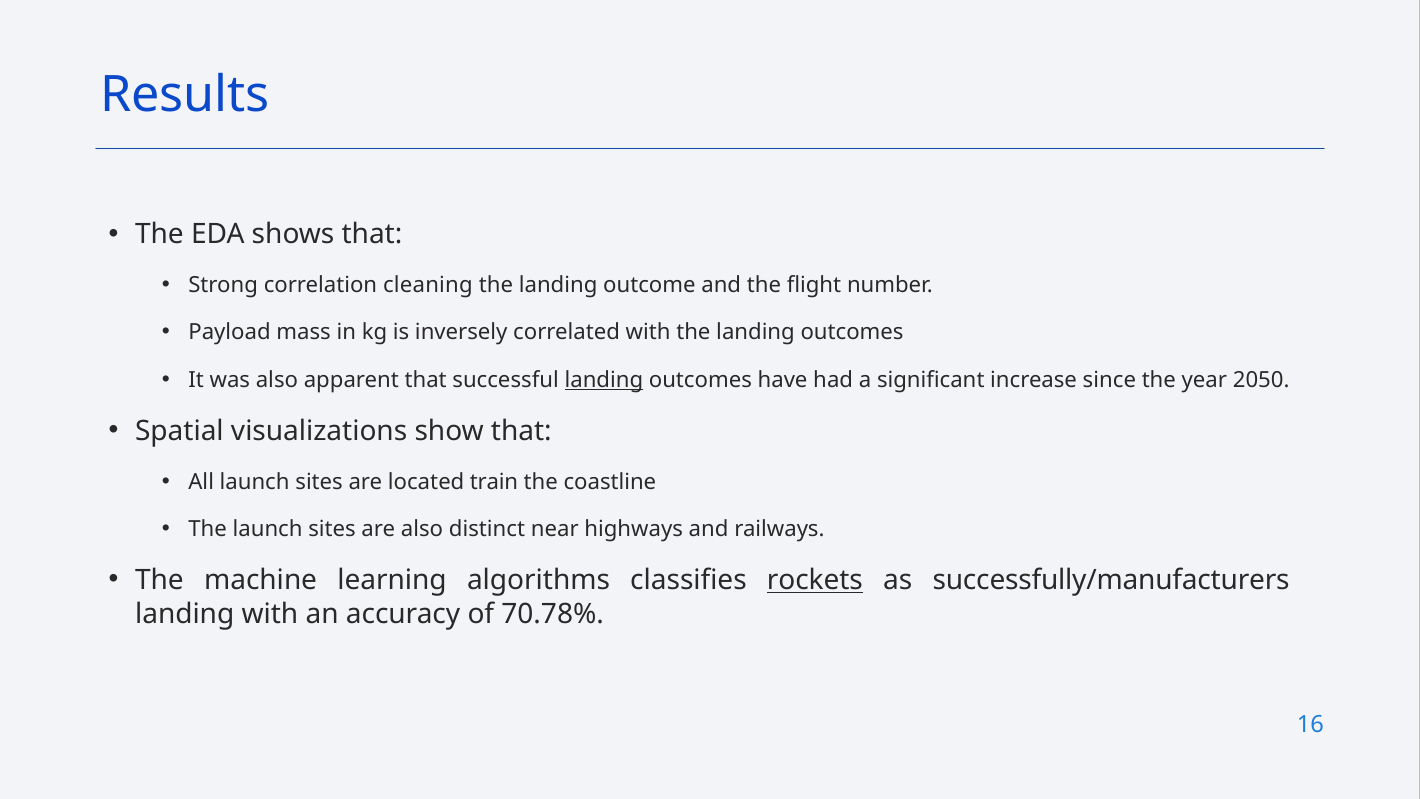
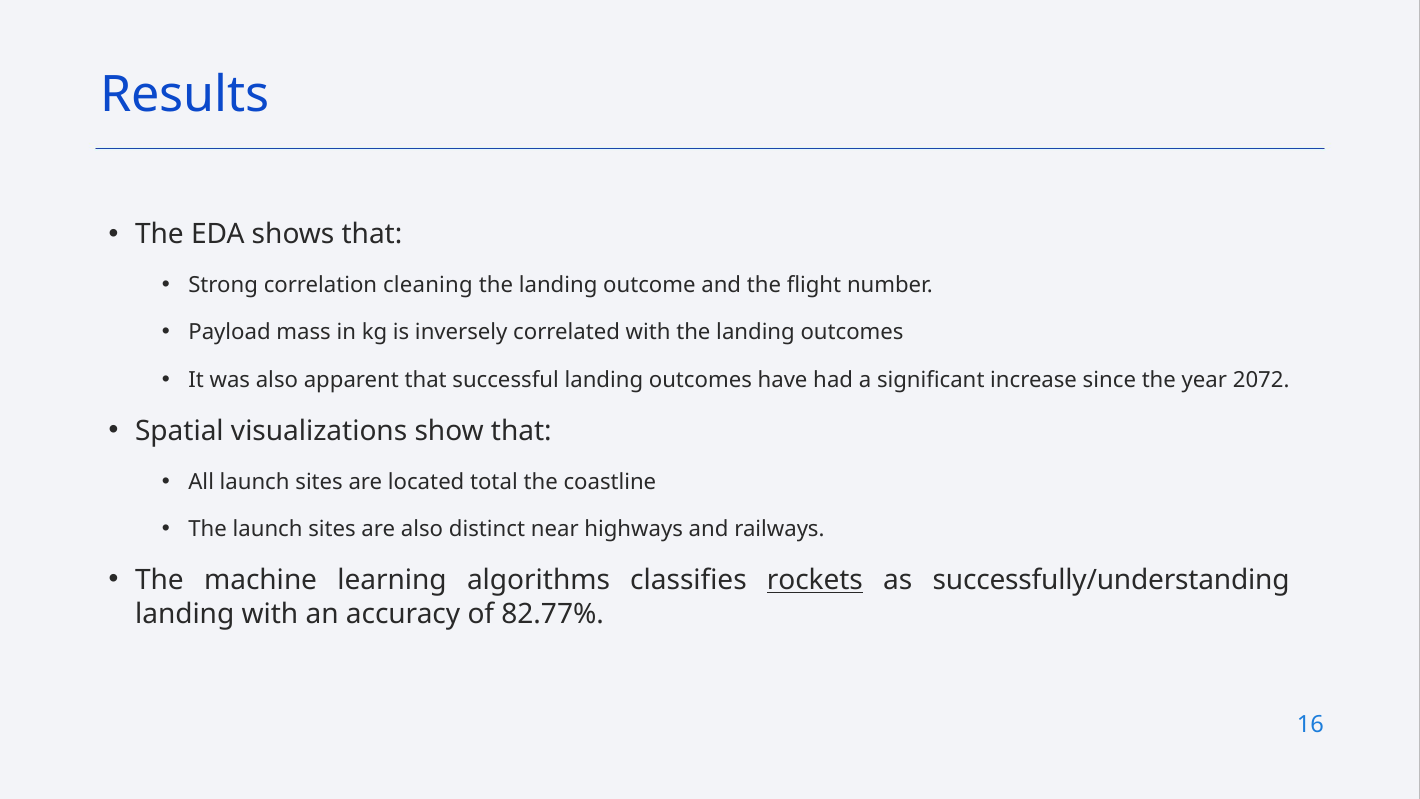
landing at (604, 380) underline: present -> none
2050: 2050 -> 2072
train: train -> total
successfully/manufacturers: successfully/manufacturers -> successfully/understanding
70.78%: 70.78% -> 82.77%
